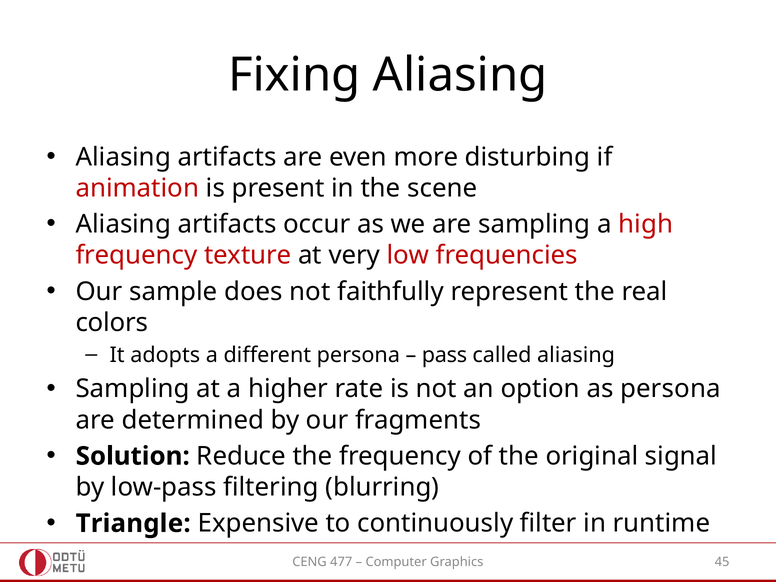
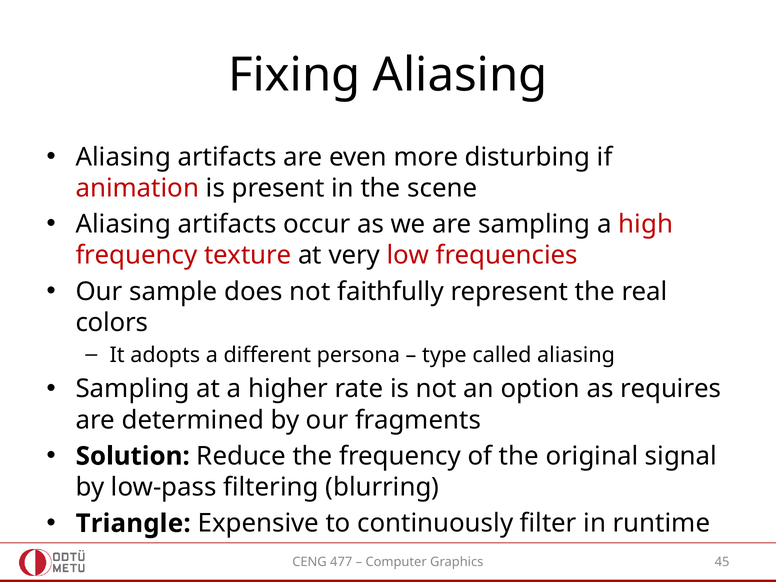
pass: pass -> type
as persona: persona -> requires
